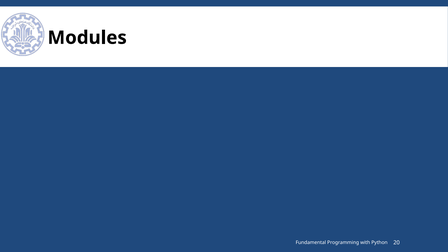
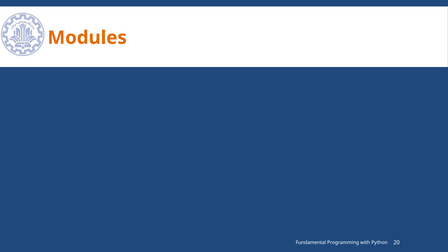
Modules colour: black -> orange
